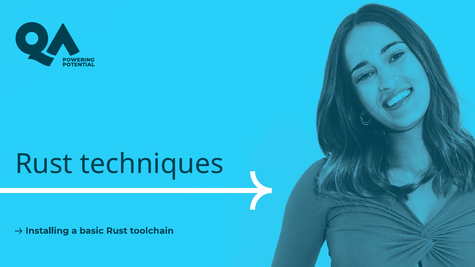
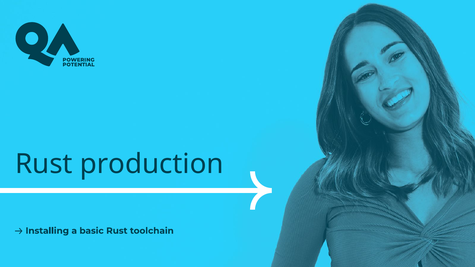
techniques: techniques -> production
